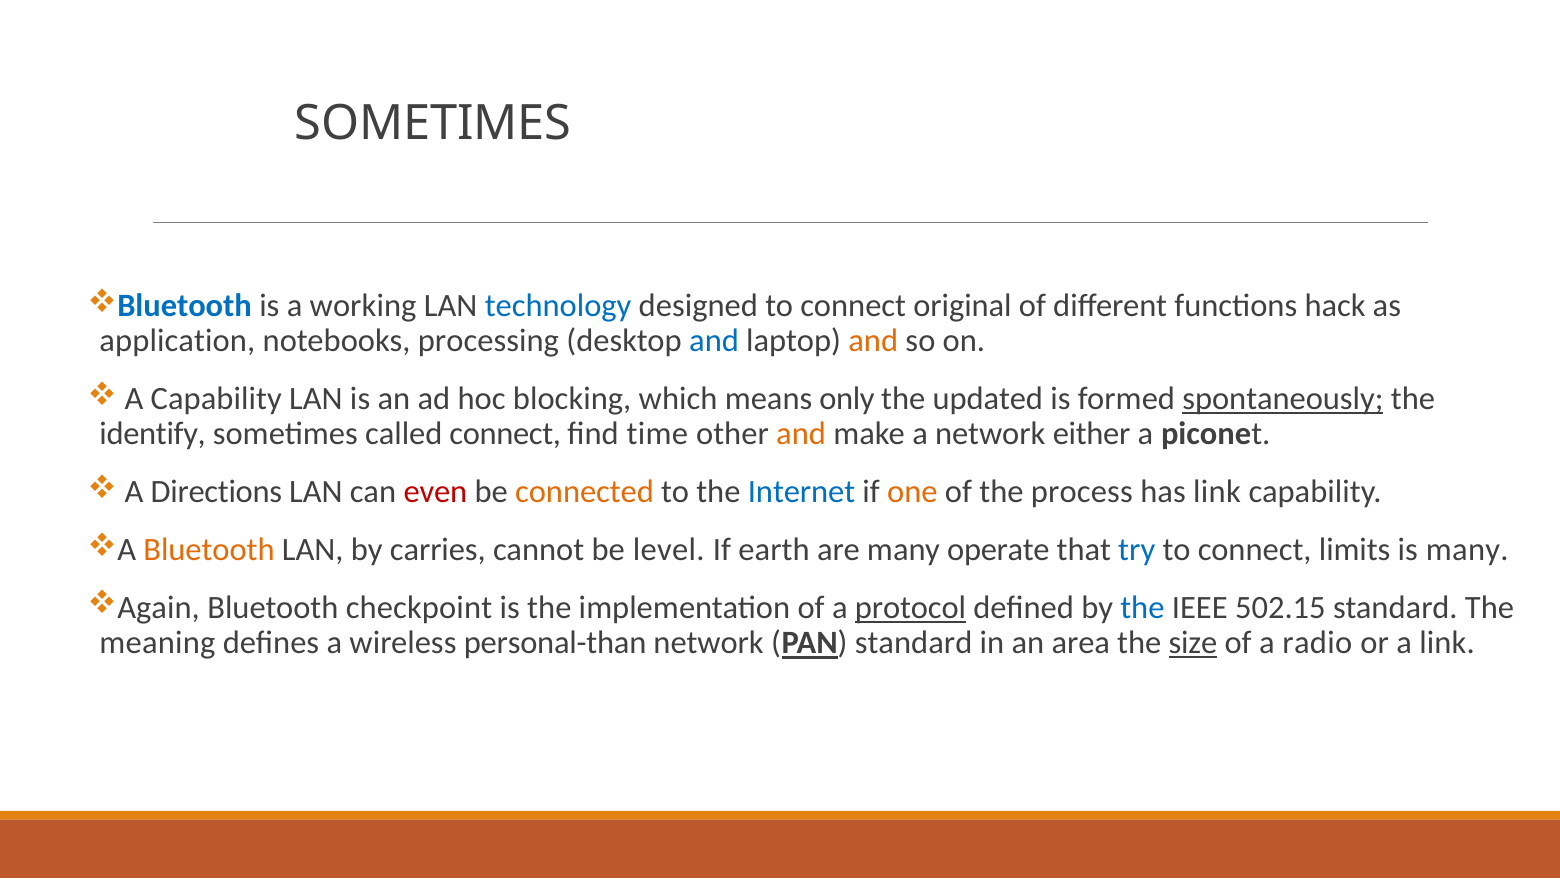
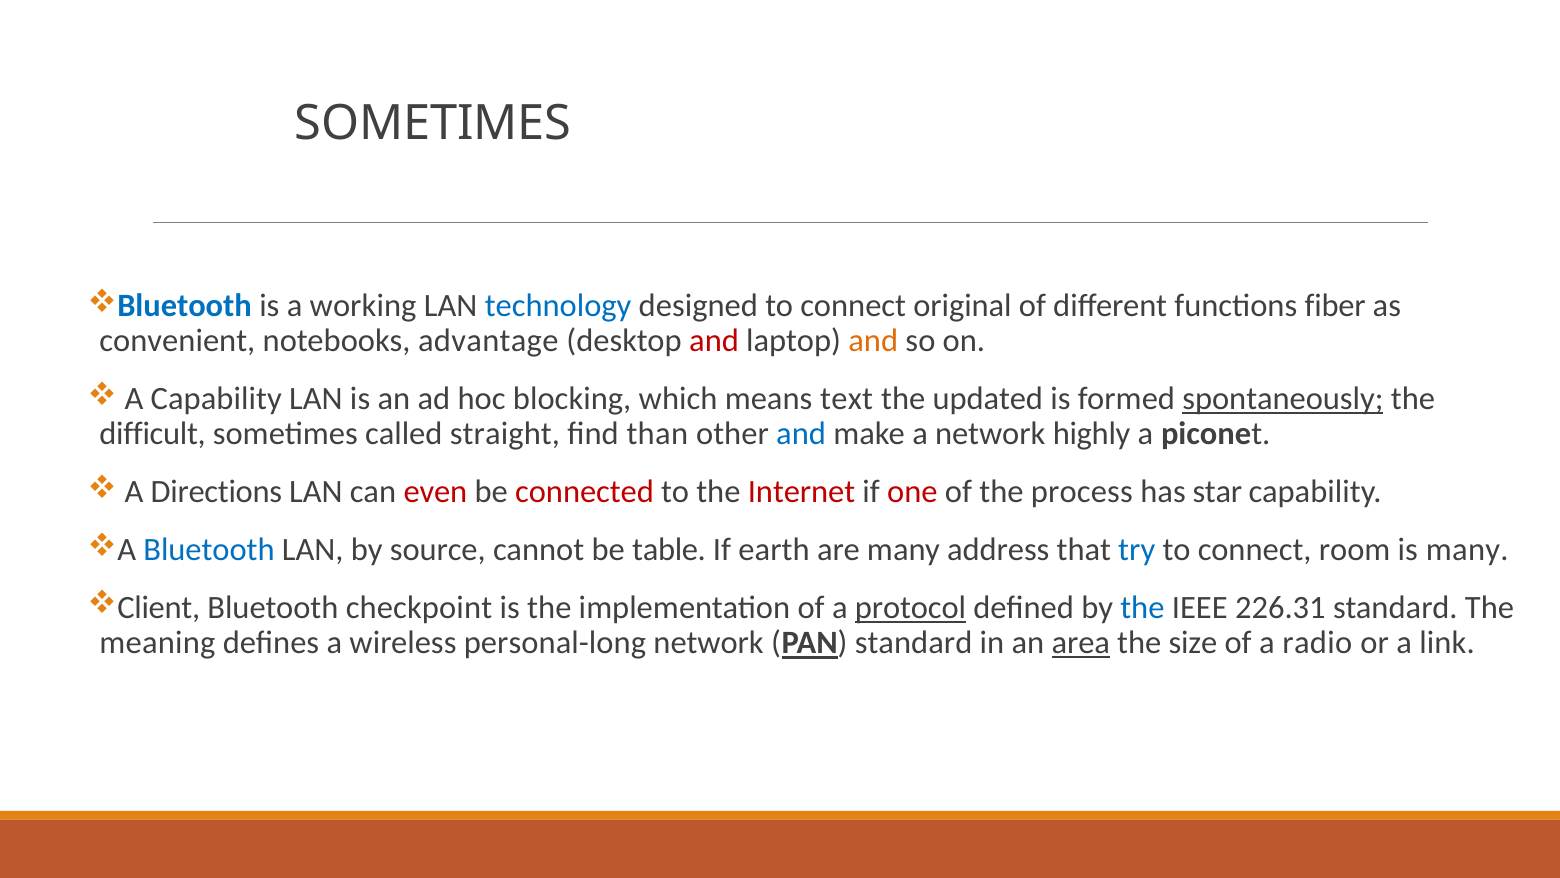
hack: hack -> fiber
application: application -> convenient
processing: processing -> advantage
and at (714, 341) colour: blue -> red
only: only -> text
identify: identify -> difficult
called connect: connect -> straight
time: time -> than
and at (801, 434) colour: orange -> blue
either: either -> highly
connected colour: orange -> red
Internet colour: blue -> red
one colour: orange -> red
has link: link -> star
Bluetooth at (209, 550) colour: orange -> blue
carries: carries -> source
level: level -> table
operate: operate -> address
limits: limits -> room
Again: Again -> Client
502.15: 502.15 -> 226.31
personal-than: personal-than -> personal-long
area underline: none -> present
size underline: present -> none
